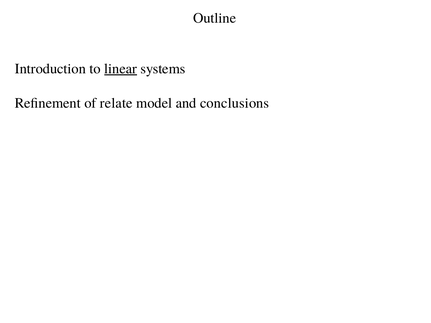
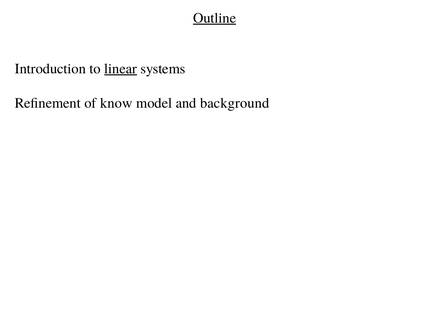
Outline underline: none -> present
relate: relate -> know
conclusions: conclusions -> background
